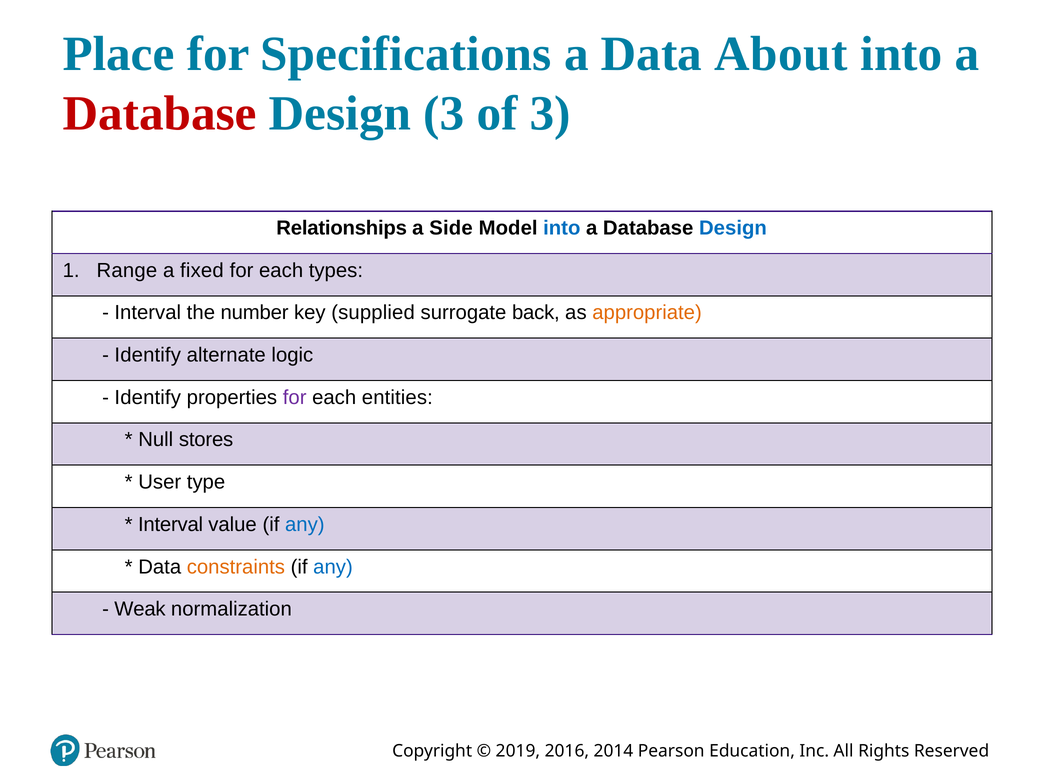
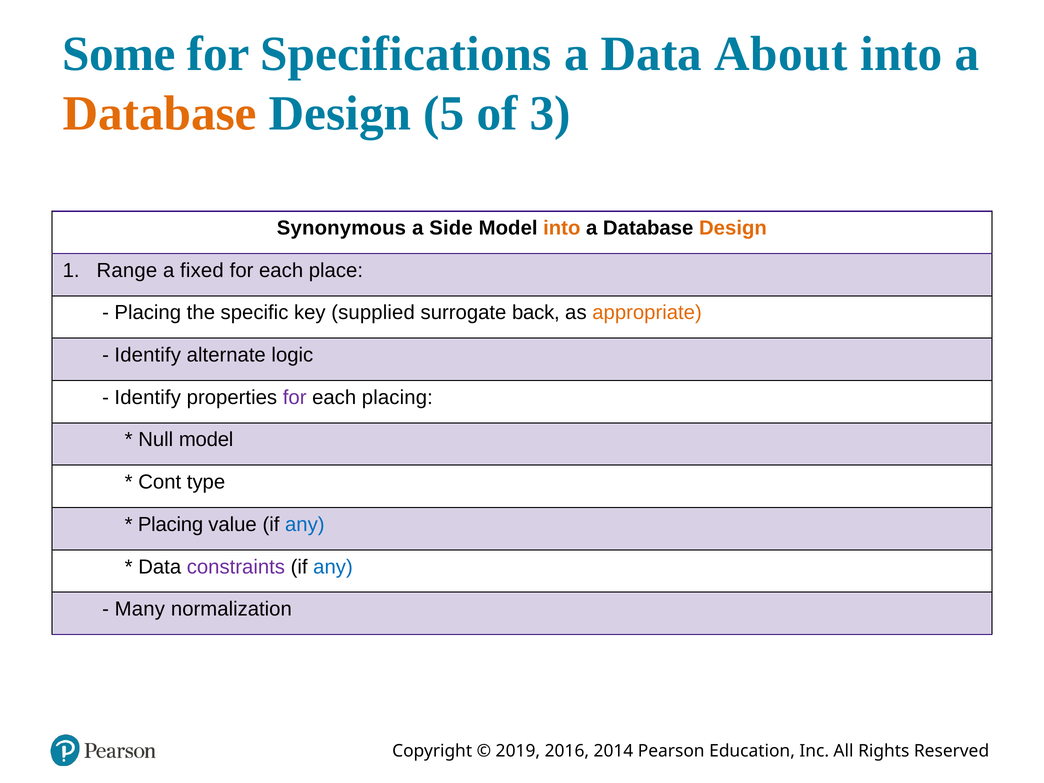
Place: Place -> Some
Database at (160, 113) colour: red -> orange
Design 3: 3 -> 5
Relationships: Relationships -> Synonymous
into at (562, 228) colour: blue -> orange
Design at (733, 228) colour: blue -> orange
types: types -> place
Interval at (148, 313): Interval -> Placing
number: number -> specific
each entities: entities -> placing
Null stores: stores -> model
User: User -> Cont
Interval at (171, 524): Interval -> Placing
constraints colour: orange -> purple
Weak: Weak -> Many
